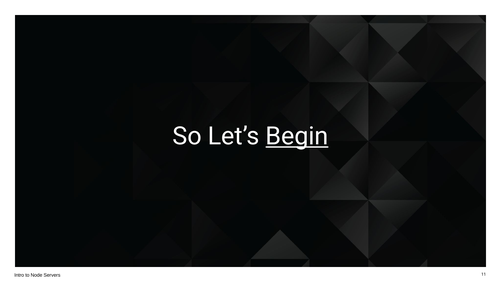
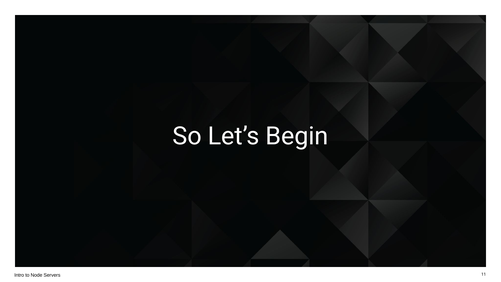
Begin underline: present -> none
